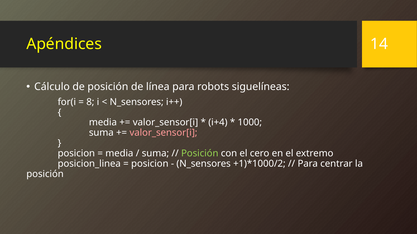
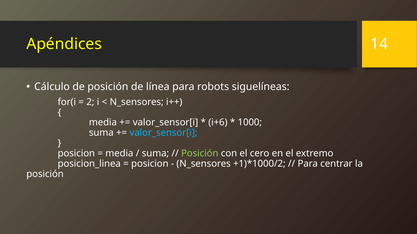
8: 8 -> 2
i+4: i+4 -> i+6
valor_sensor[i at (163, 133) colour: pink -> light blue
